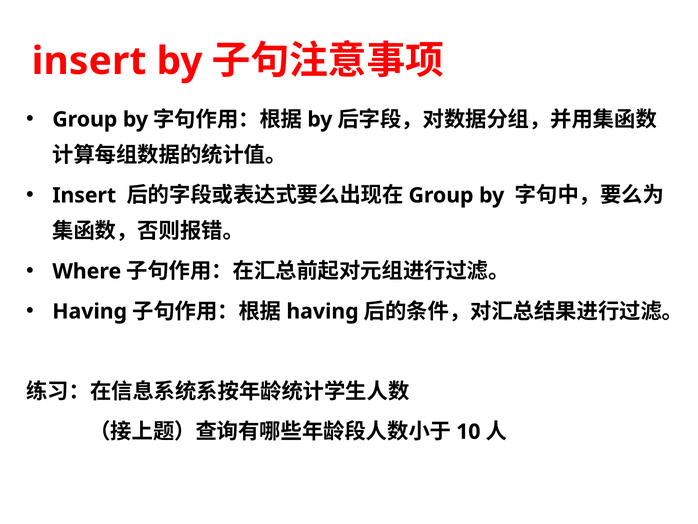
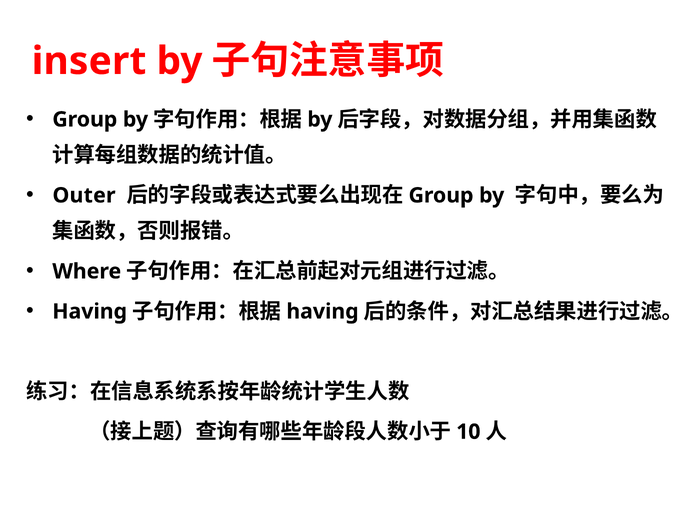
Insert at (84, 195): Insert -> Outer
